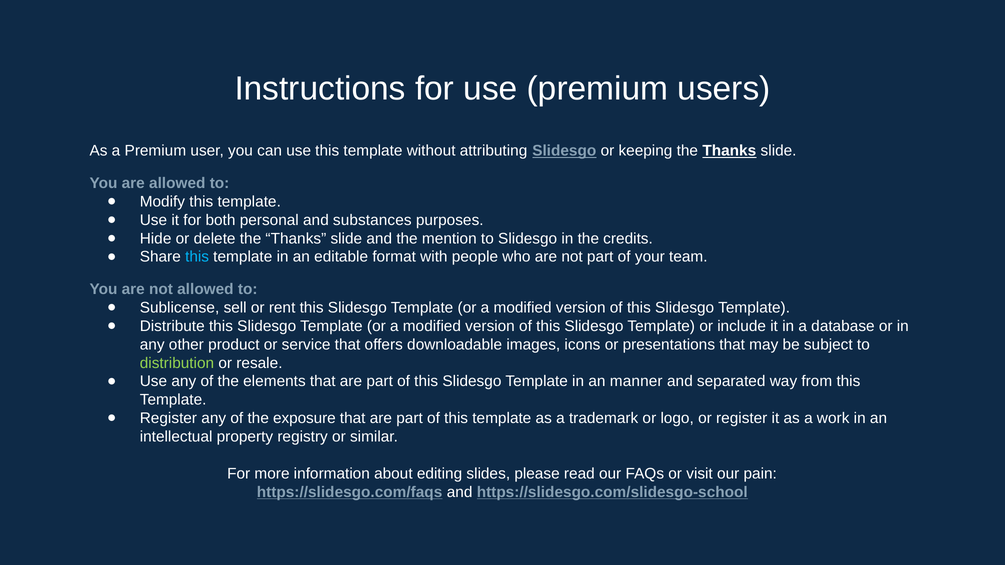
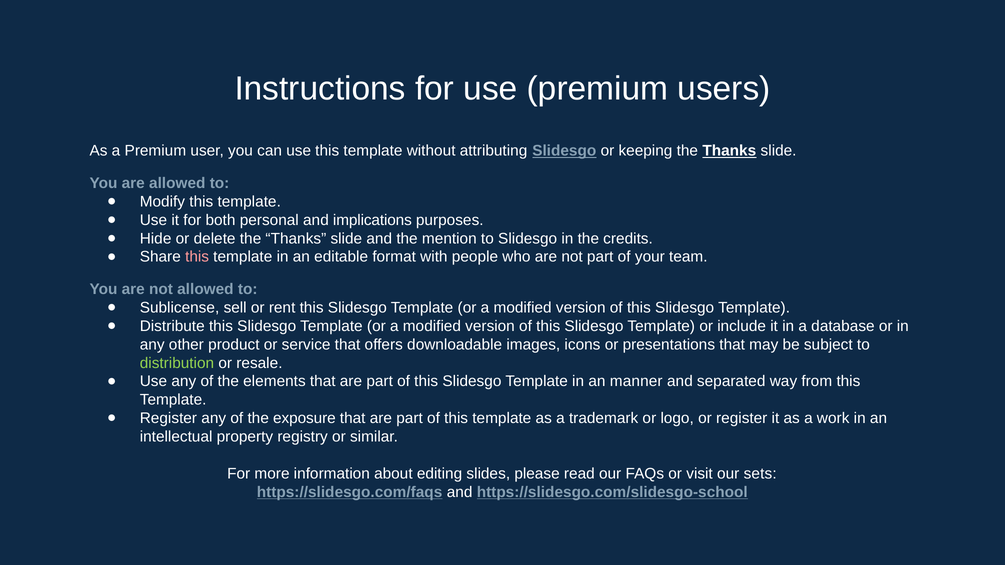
substances: substances -> implications
this at (197, 257) colour: light blue -> pink
pain: pain -> sets
